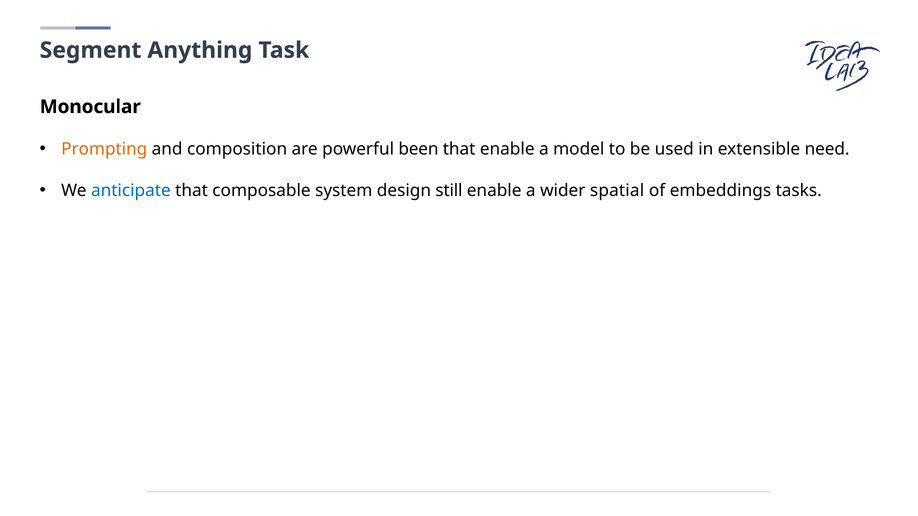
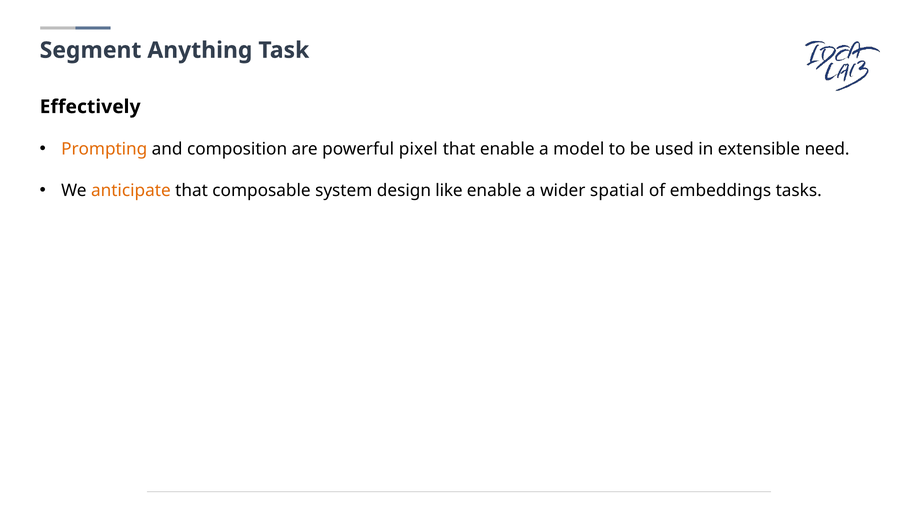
Monocular: Monocular -> Effectively
been: been -> pixel
anticipate colour: blue -> orange
still: still -> like
